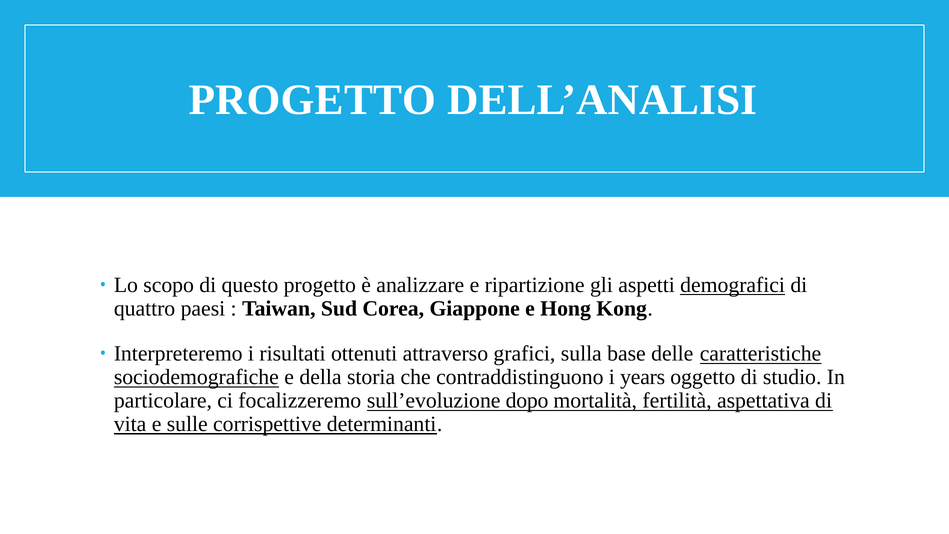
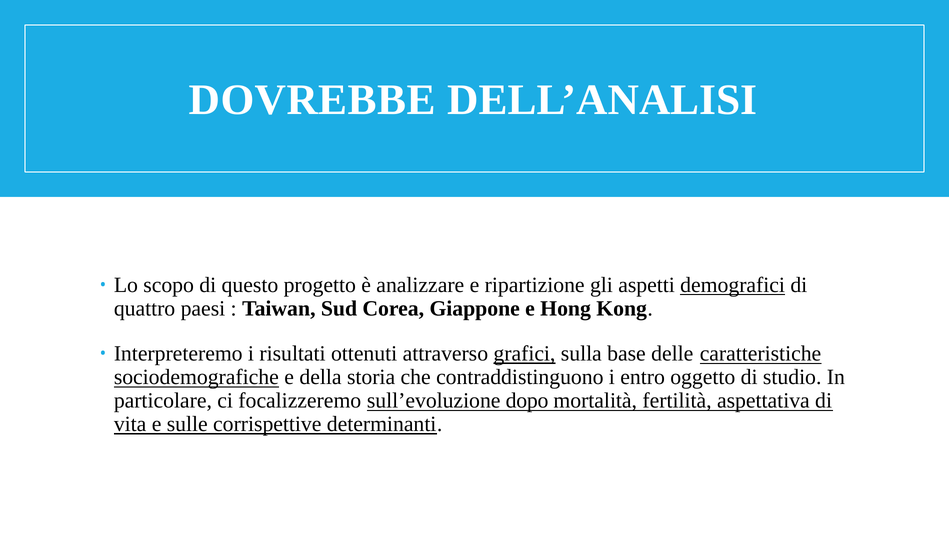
PROGETTO at (312, 100): PROGETTO -> DOVREBBE
grafici underline: none -> present
years: years -> entro
